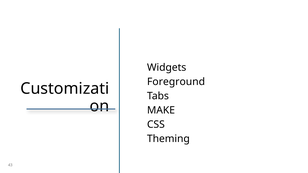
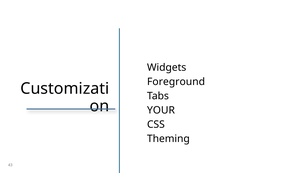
MAKE: MAKE -> YOUR
